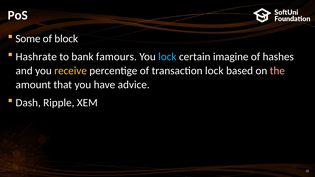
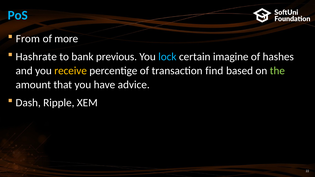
PoS colour: white -> light blue
Some: Some -> From
block: block -> more
famours: famours -> previous
transaction lock: lock -> find
the colour: pink -> light green
